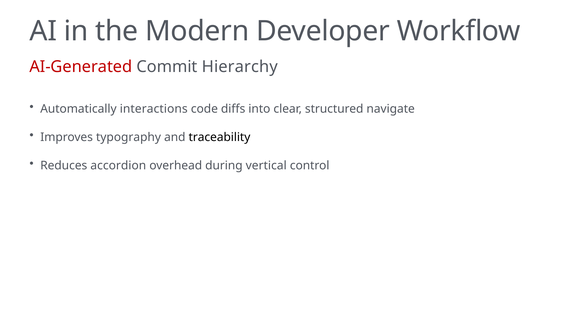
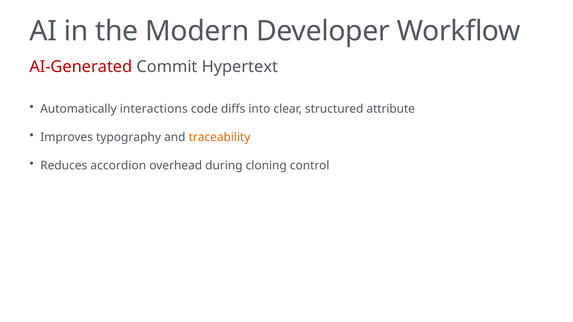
Hierarchy: Hierarchy -> Hypertext
navigate: navigate -> attribute
traceability colour: black -> orange
vertical: vertical -> cloning
